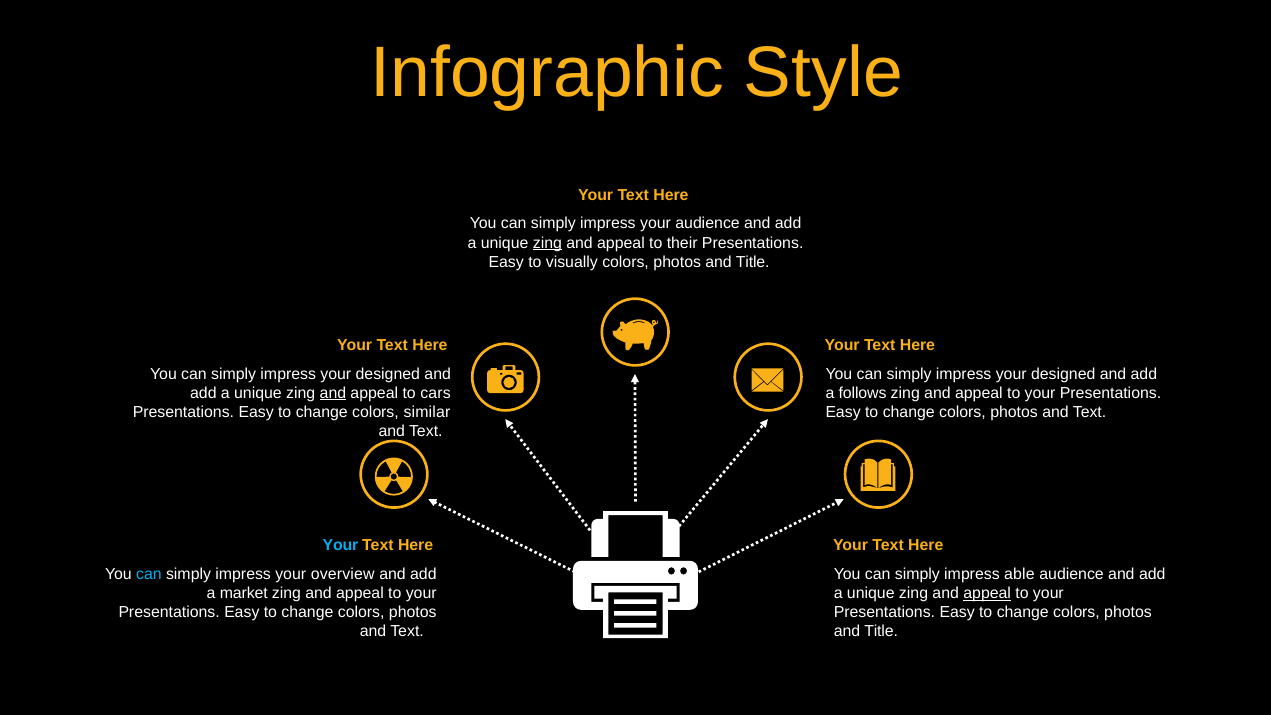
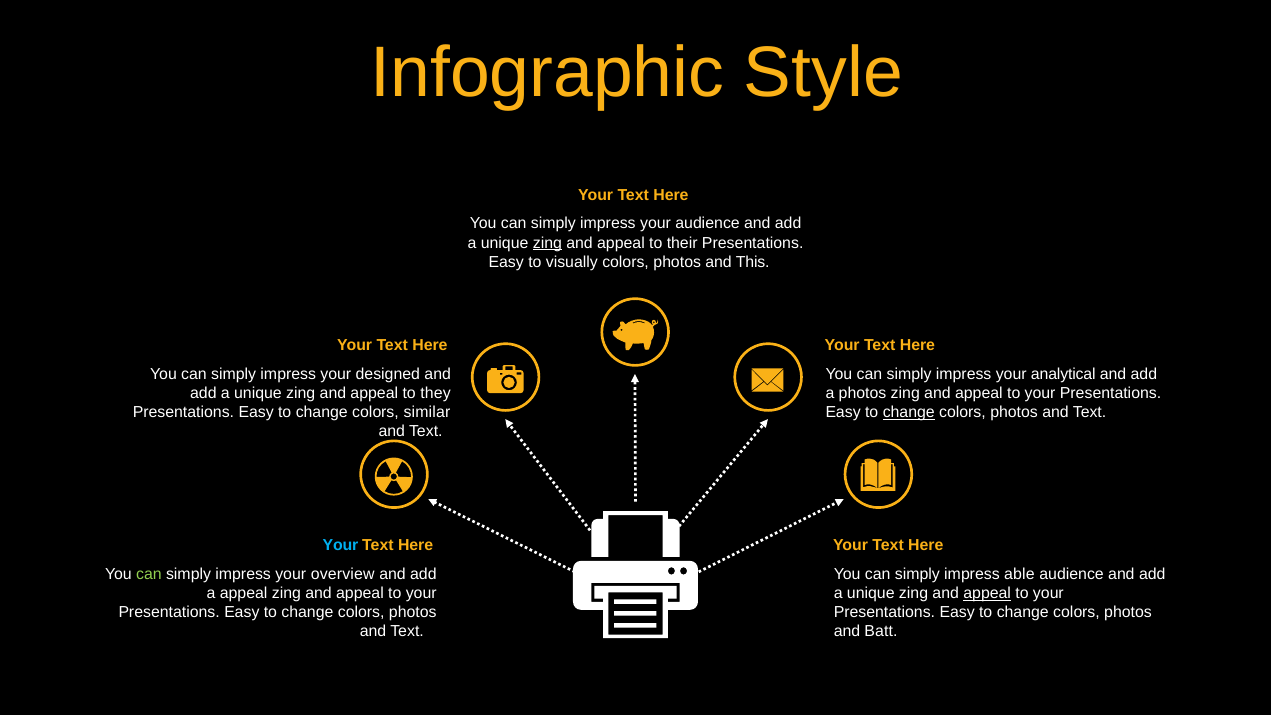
Title at (753, 262): Title -> This
designed at (1063, 374): designed -> analytical
and at (333, 393) underline: present -> none
cars: cars -> they
a follows: follows -> photos
change at (909, 412) underline: none -> present
can at (149, 574) colour: light blue -> light green
a market: market -> appeal
Title at (881, 632): Title -> Batt
